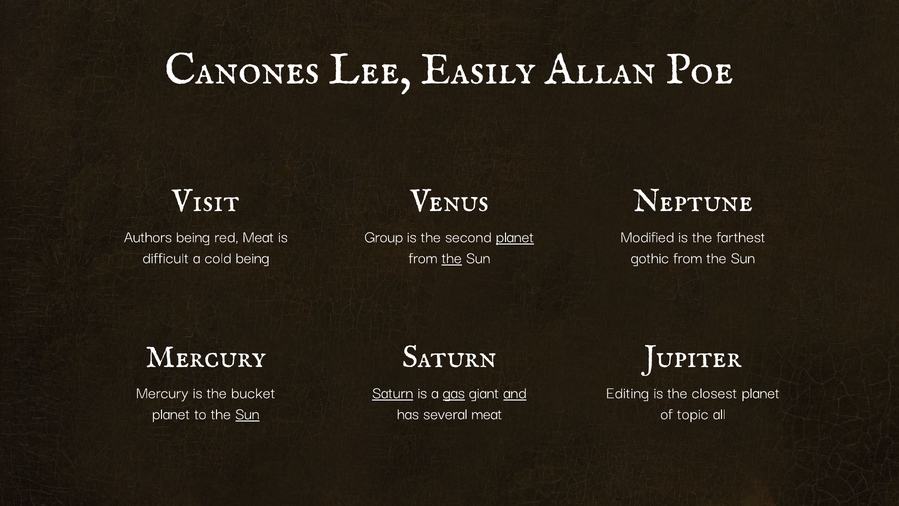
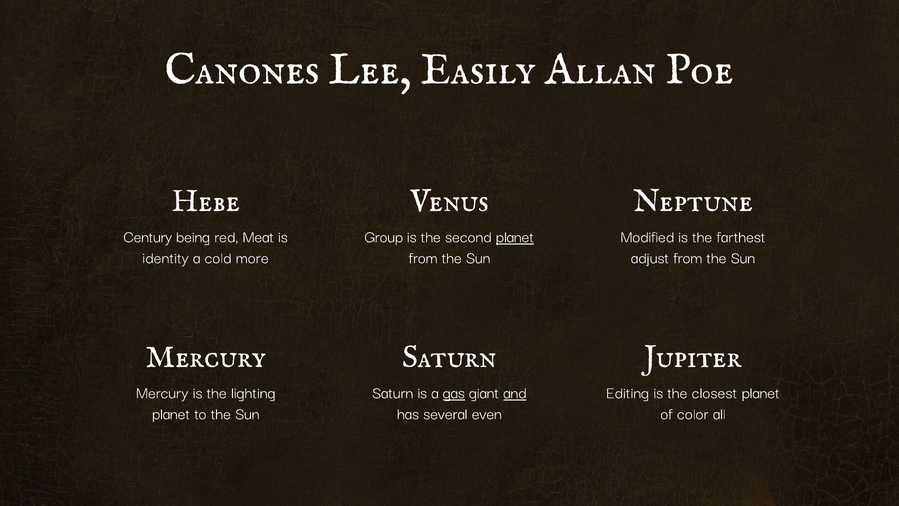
Visit: Visit -> Hebe
Authors: Authors -> Century
difficult: difficult -> identity
cold being: being -> more
the at (452, 257) underline: present -> none
gothic: gothic -> adjust
bucket: bucket -> lighting
Saturn at (393, 392) underline: present -> none
Sun at (247, 413) underline: present -> none
several meat: meat -> even
topic: topic -> color
